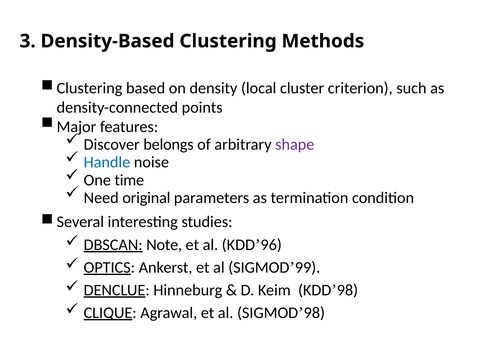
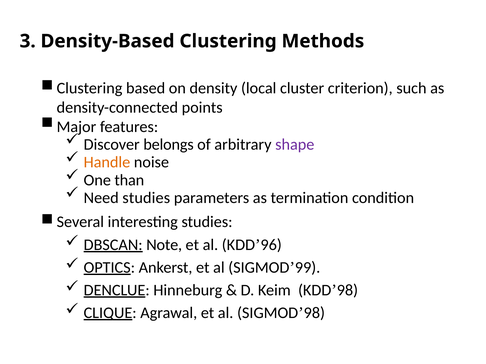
Handle colour: blue -> orange
time: time -> than
Need original: original -> studies
